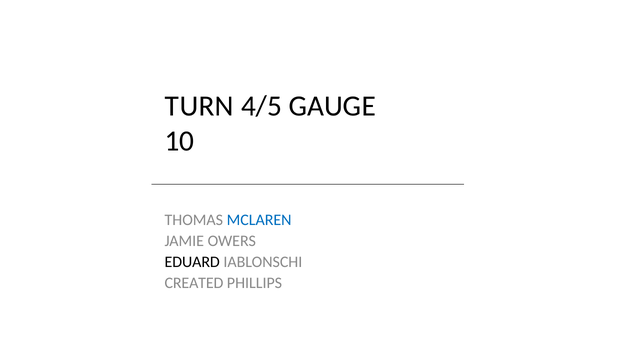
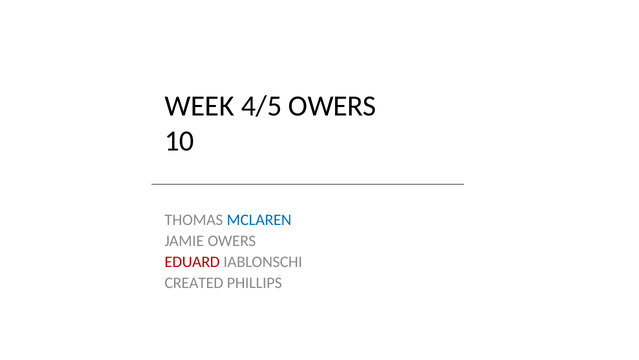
TURN: TURN -> WEEK
4/5 GAUGE: GAUGE -> OWERS
EDUARD colour: black -> red
